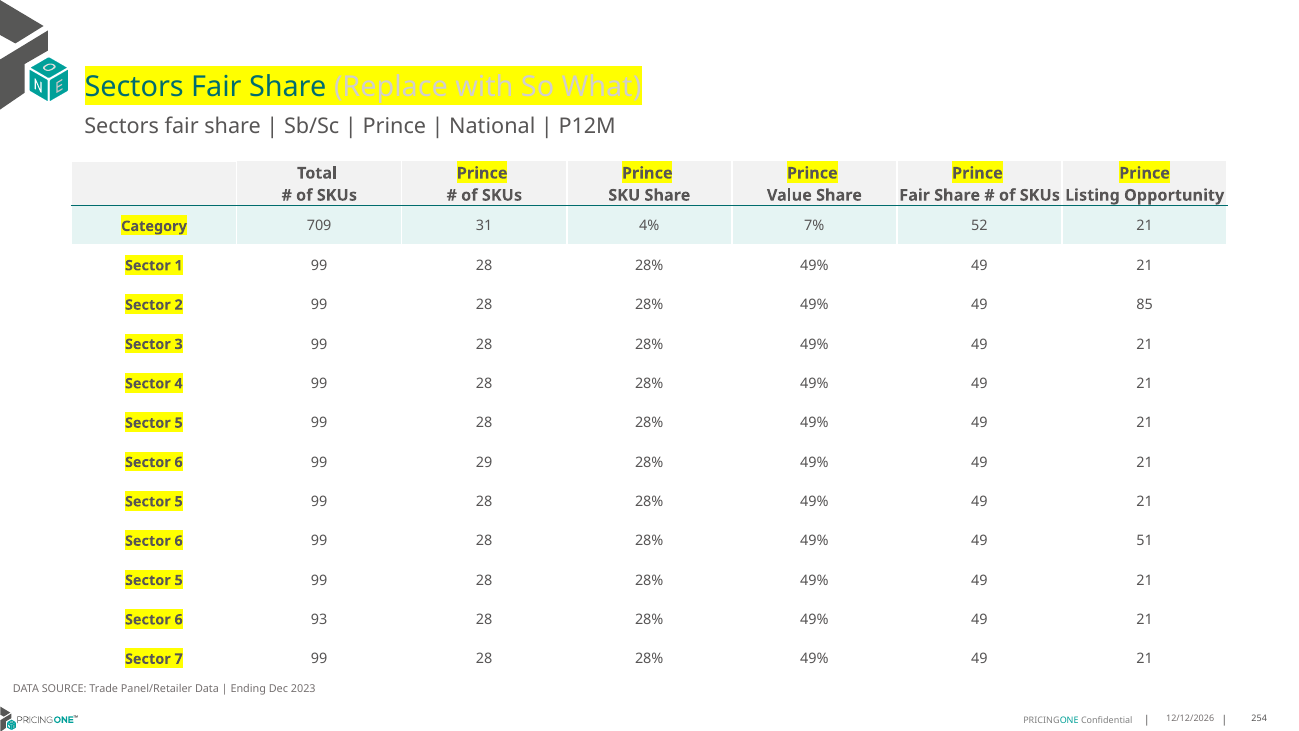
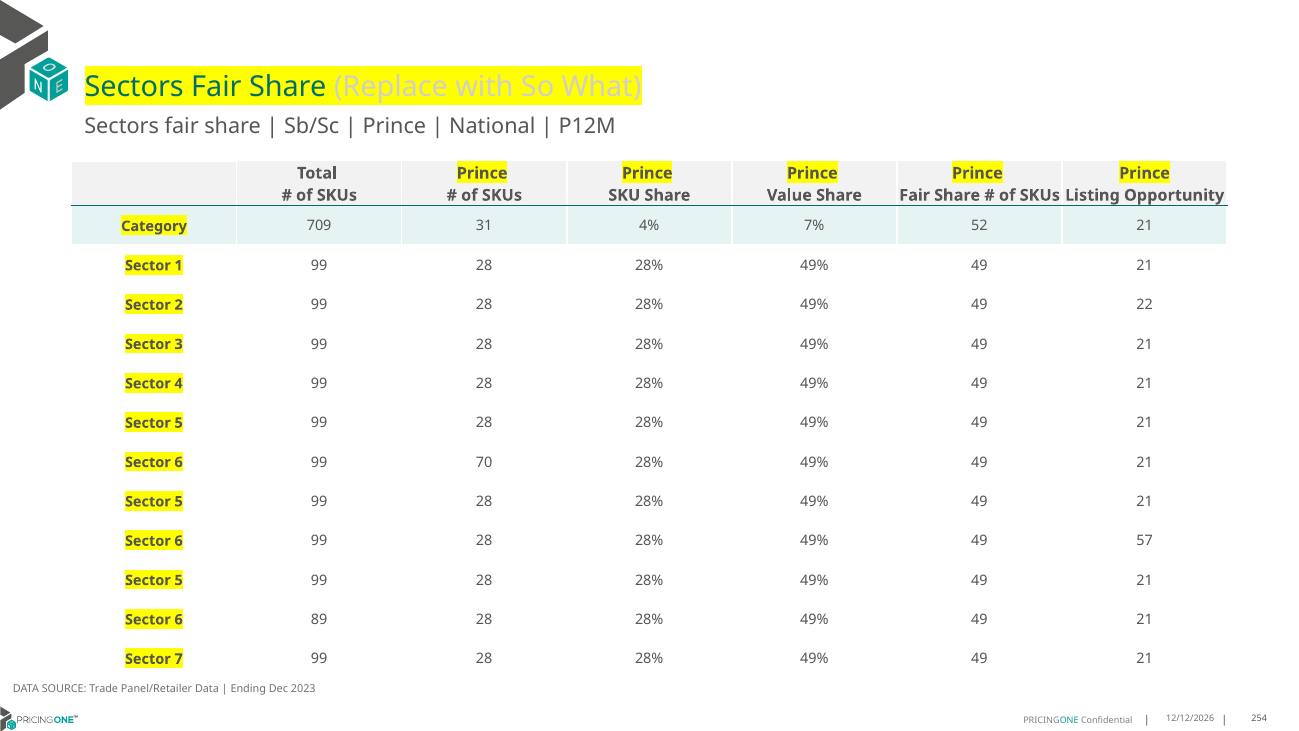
85: 85 -> 22
29: 29 -> 70
51: 51 -> 57
93: 93 -> 89
